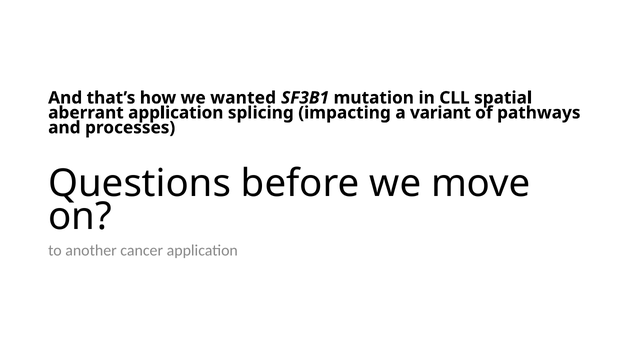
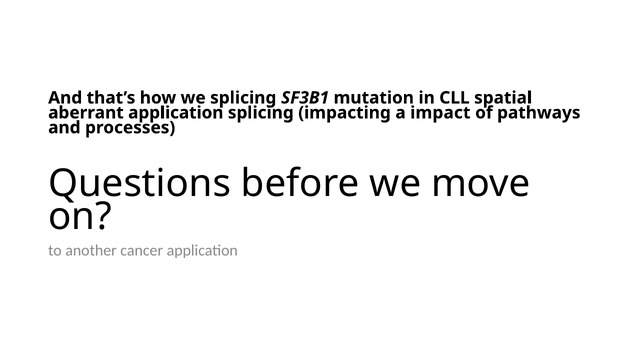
we wanted: wanted -> splicing
variant: variant -> impact
